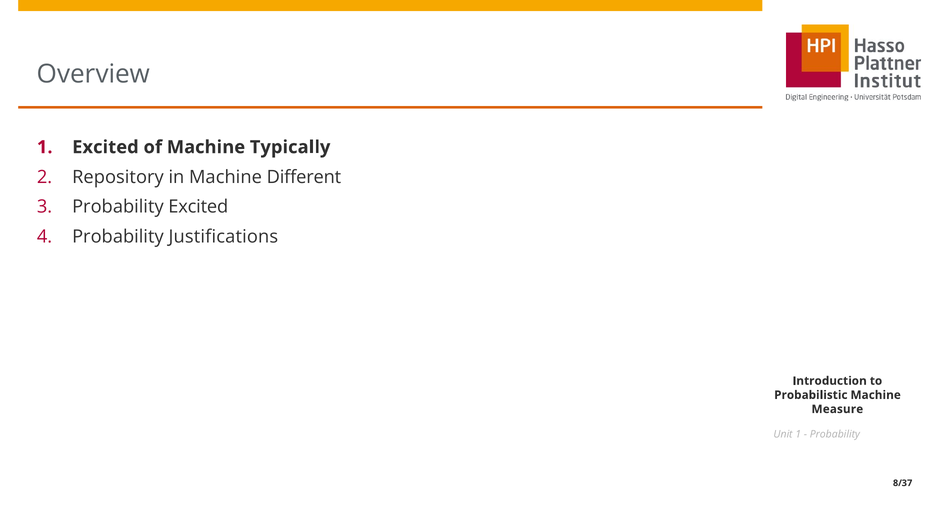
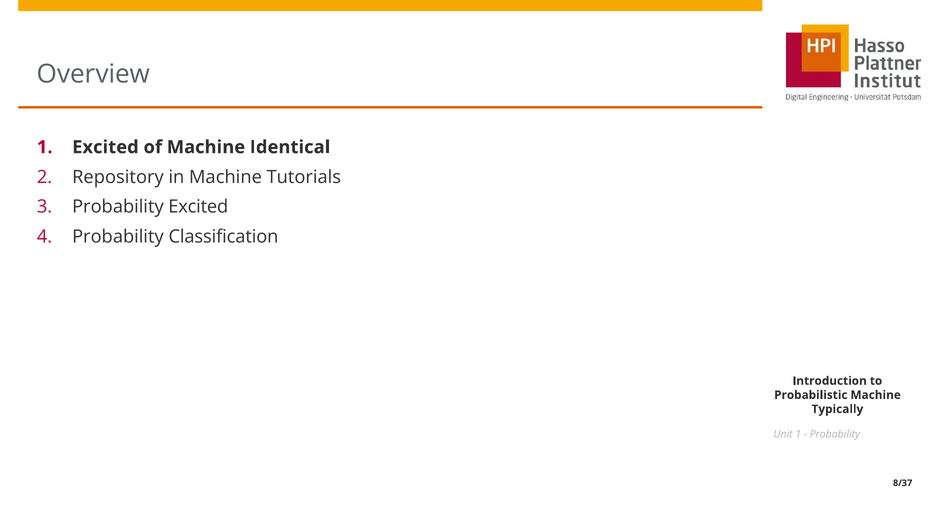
Typically: Typically -> Identical
Different: Different -> Tutorials
Justifications: Justifications -> Classification
Measure: Measure -> Typically
